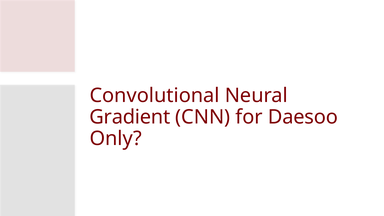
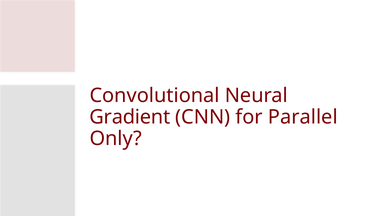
Daesoo: Daesoo -> Parallel
